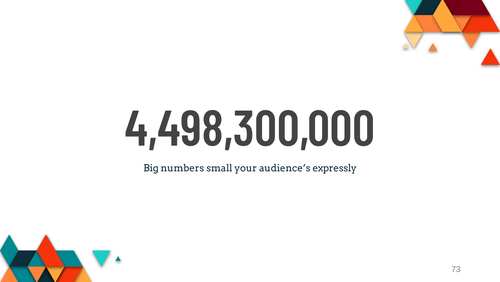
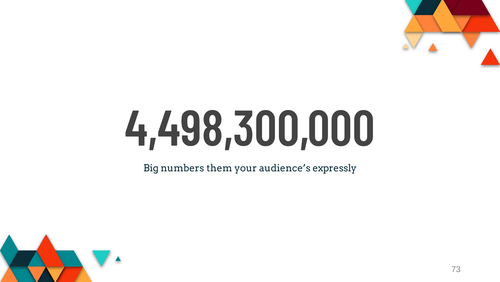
small: small -> them
